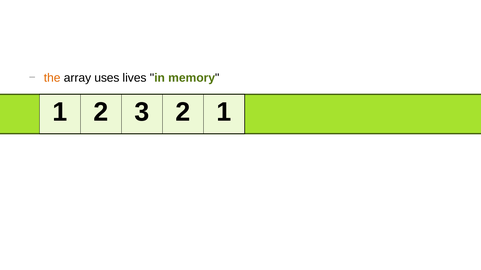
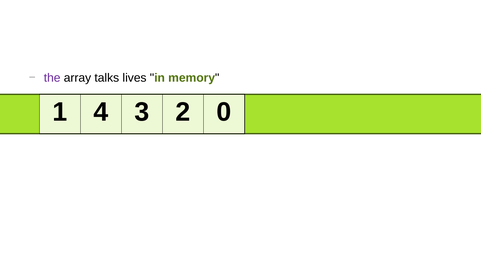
the colour: orange -> purple
uses: uses -> talks
1 2: 2 -> 4
2 1: 1 -> 0
